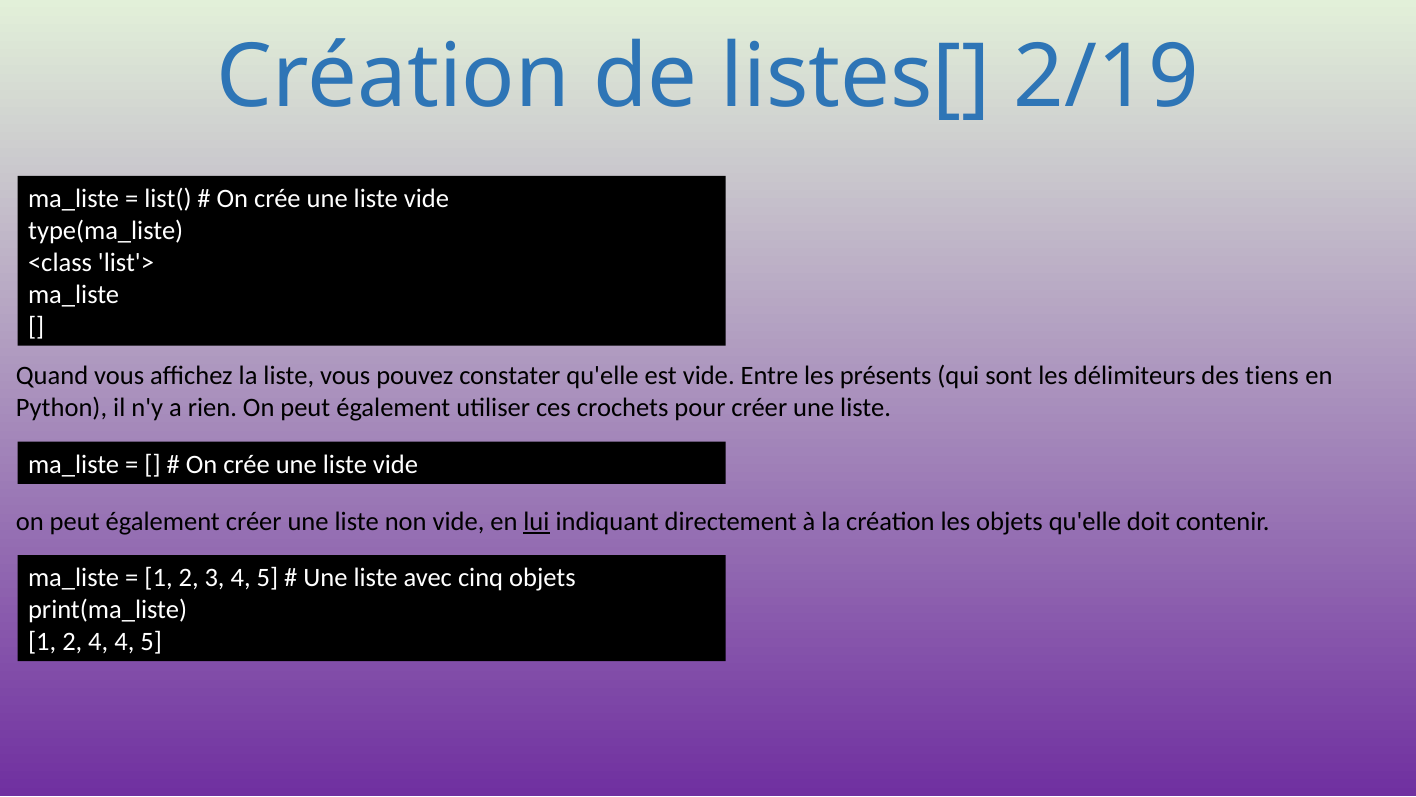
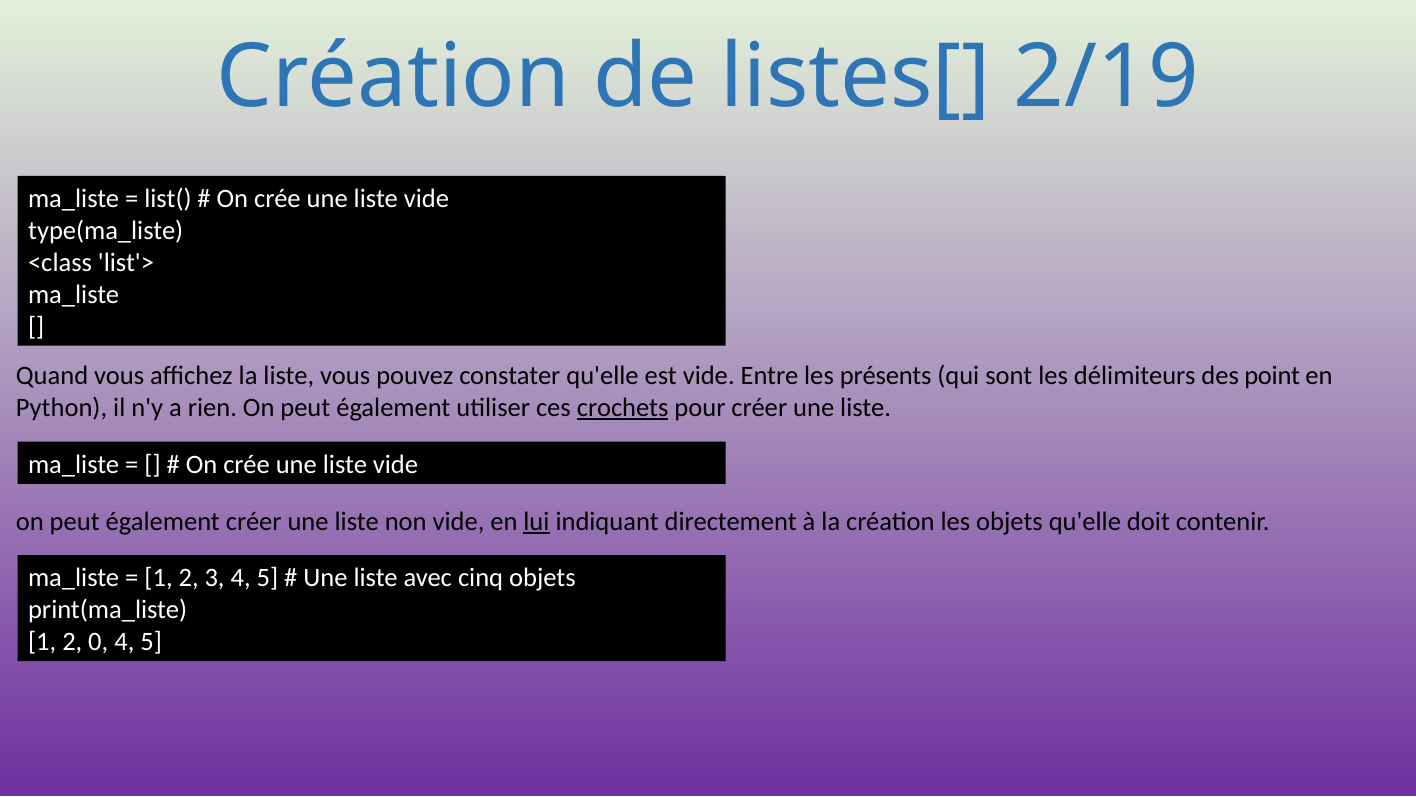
tiens: tiens -> point
crochets underline: none -> present
2 4: 4 -> 0
